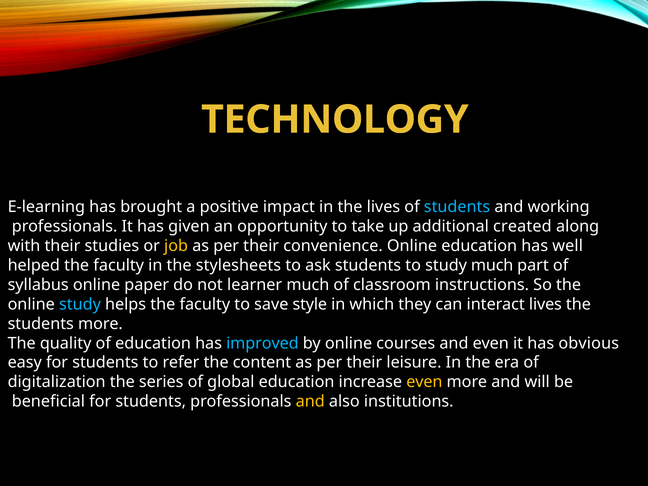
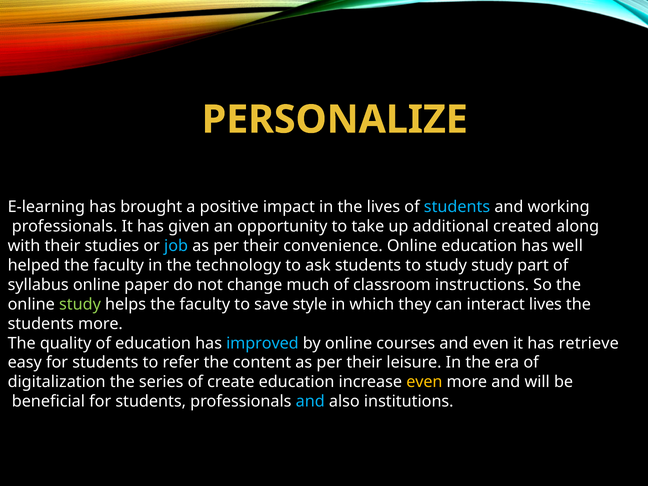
TECHNOLOGY: TECHNOLOGY -> PERSONALIZE
job colour: yellow -> light blue
stylesheets: stylesheets -> technology
study much: much -> study
learner: learner -> change
study at (80, 304) colour: light blue -> light green
obvious: obvious -> retrieve
global: global -> create
and at (310, 401) colour: yellow -> light blue
